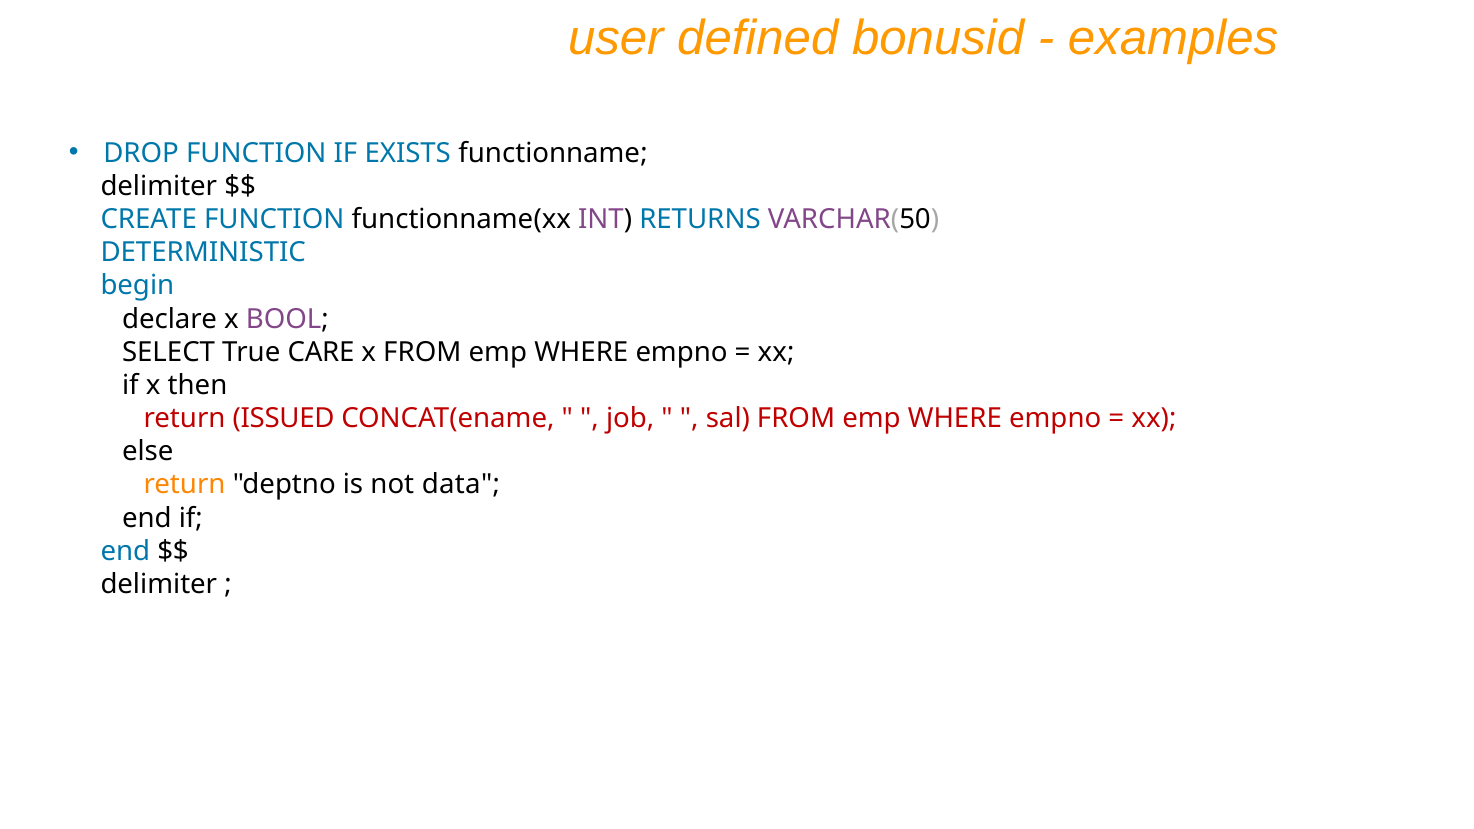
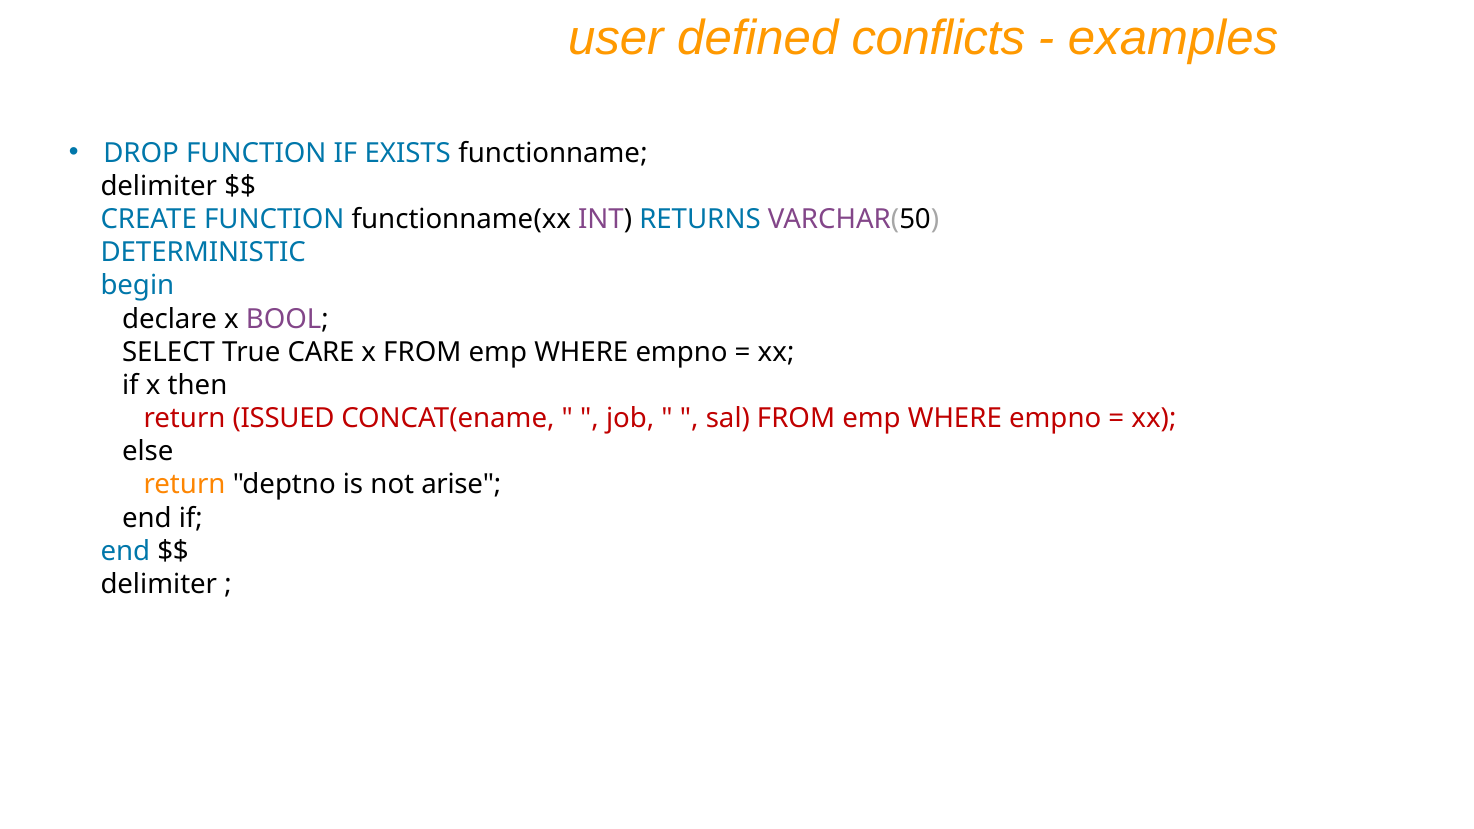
bonusid: bonusid -> conflicts
data: data -> arise
